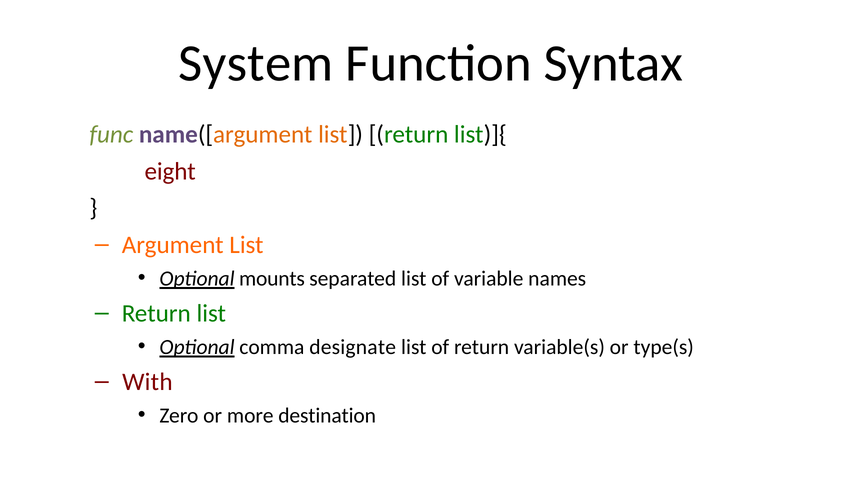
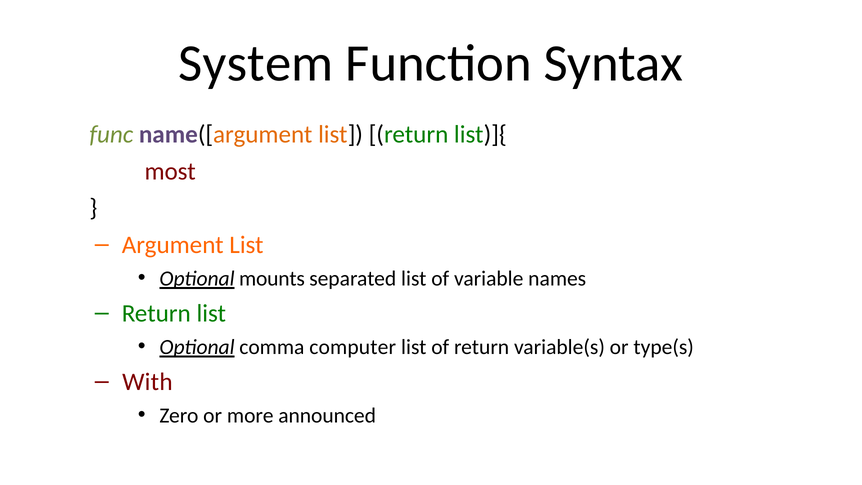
eight: eight -> most
designate: designate -> computer
destination: destination -> announced
